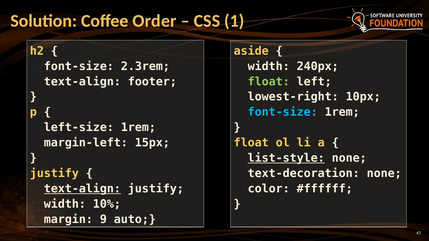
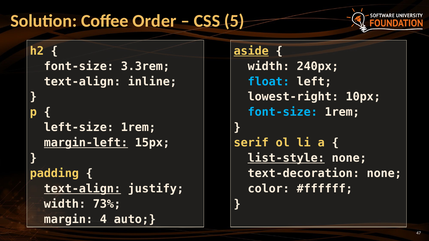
1: 1 -> 5
aside underline: none -> present
2.3rem: 2.3rem -> 3.3rem
footer: footer -> inline
float at (269, 82) colour: light green -> light blue
margin-left underline: none -> present
float at (251, 143): float -> serif
justify at (54, 174): justify -> padding
10%: 10% -> 73%
9: 9 -> 4
